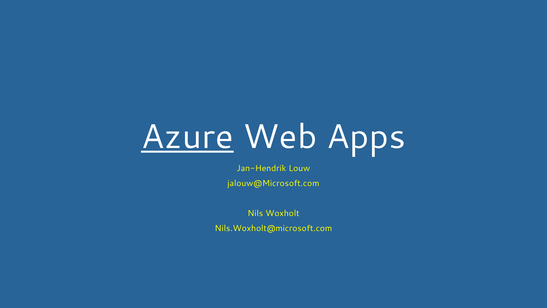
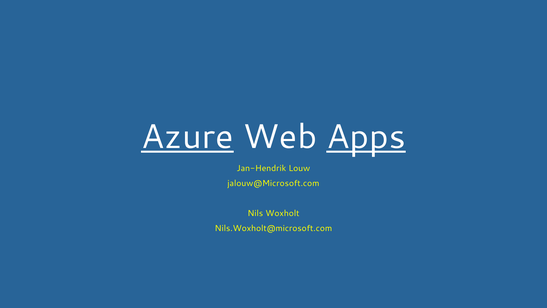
Apps underline: none -> present
